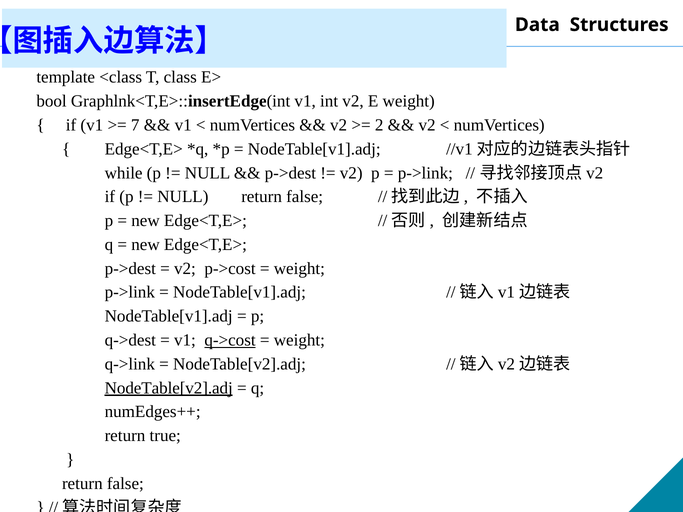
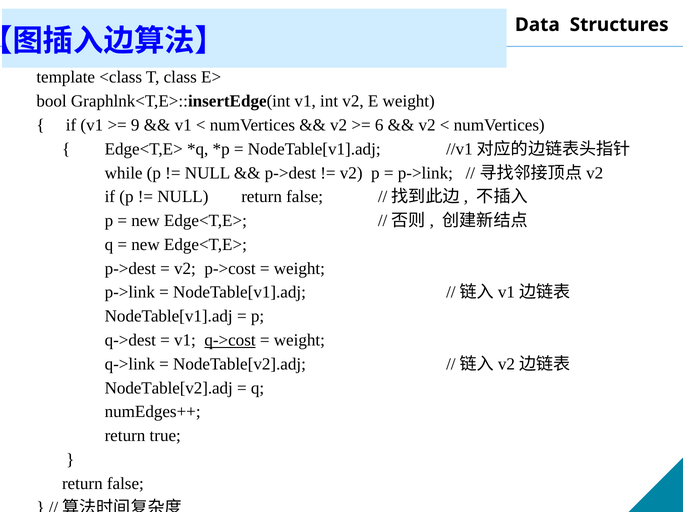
7: 7 -> 9
2: 2 -> 6
NodeTable[v2].adj at (169, 388) underline: present -> none
